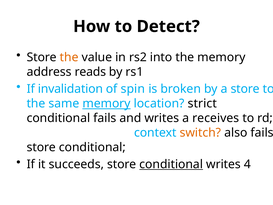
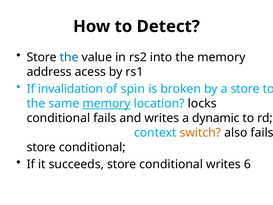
the at (69, 57) colour: orange -> blue
reads: reads -> acess
strict: strict -> locks
receives: receives -> dynamic
conditional at (171, 164) underline: present -> none
4: 4 -> 6
